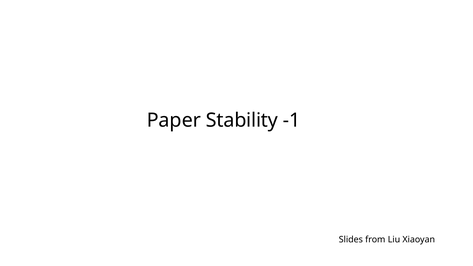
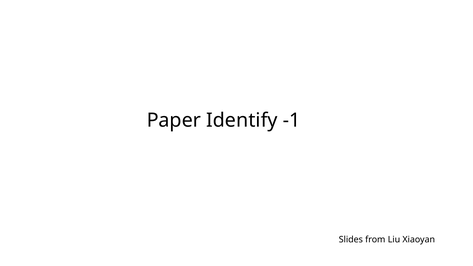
Stability: Stability -> Identify
